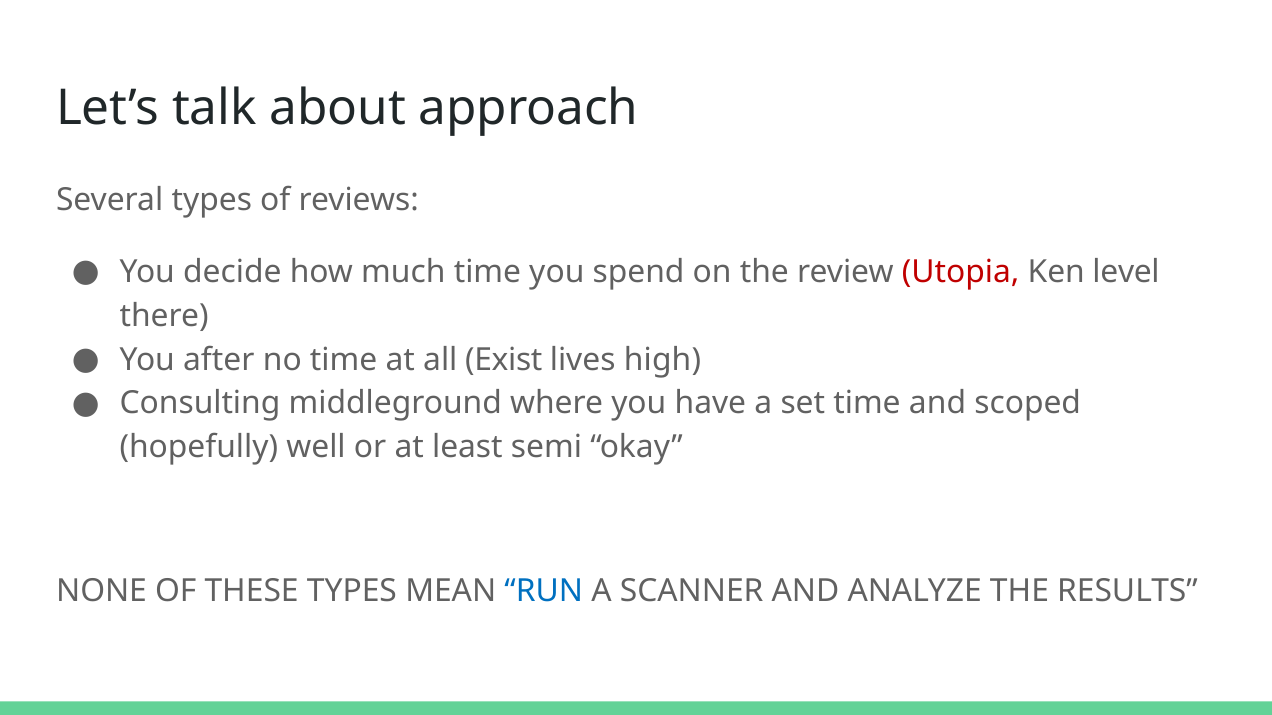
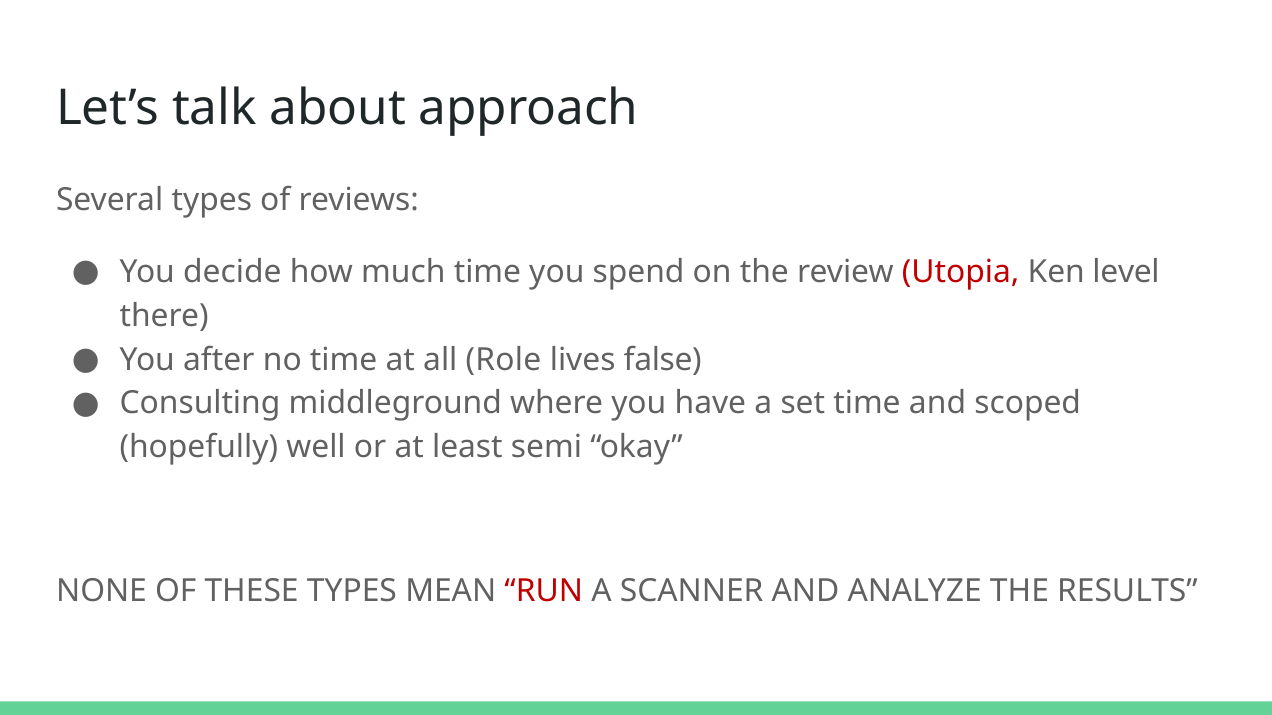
Exist: Exist -> Role
high: high -> false
RUN colour: blue -> red
